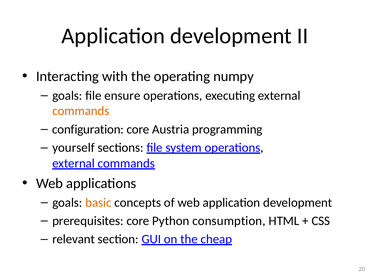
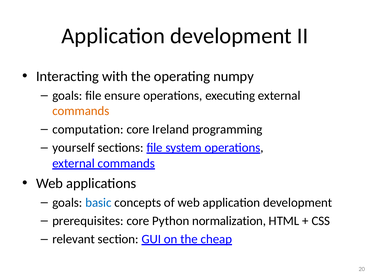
configuration: configuration -> computation
Austria: Austria -> Ireland
basic colour: orange -> blue
consumption: consumption -> normalization
